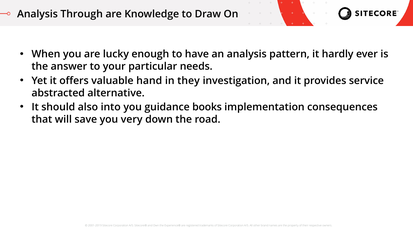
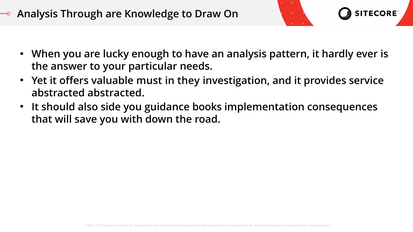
hand: hand -> must
abstracted alternative: alternative -> abstracted
into: into -> side
very: very -> with
